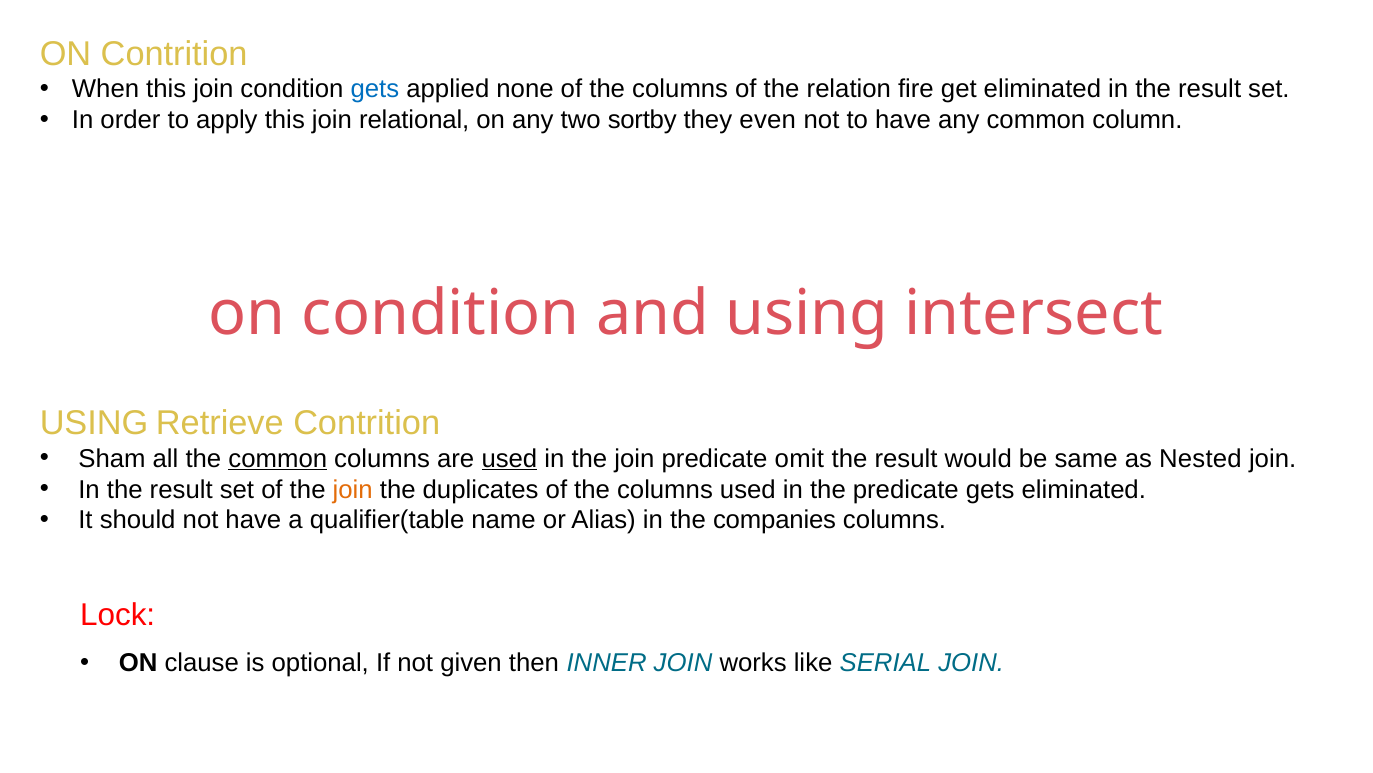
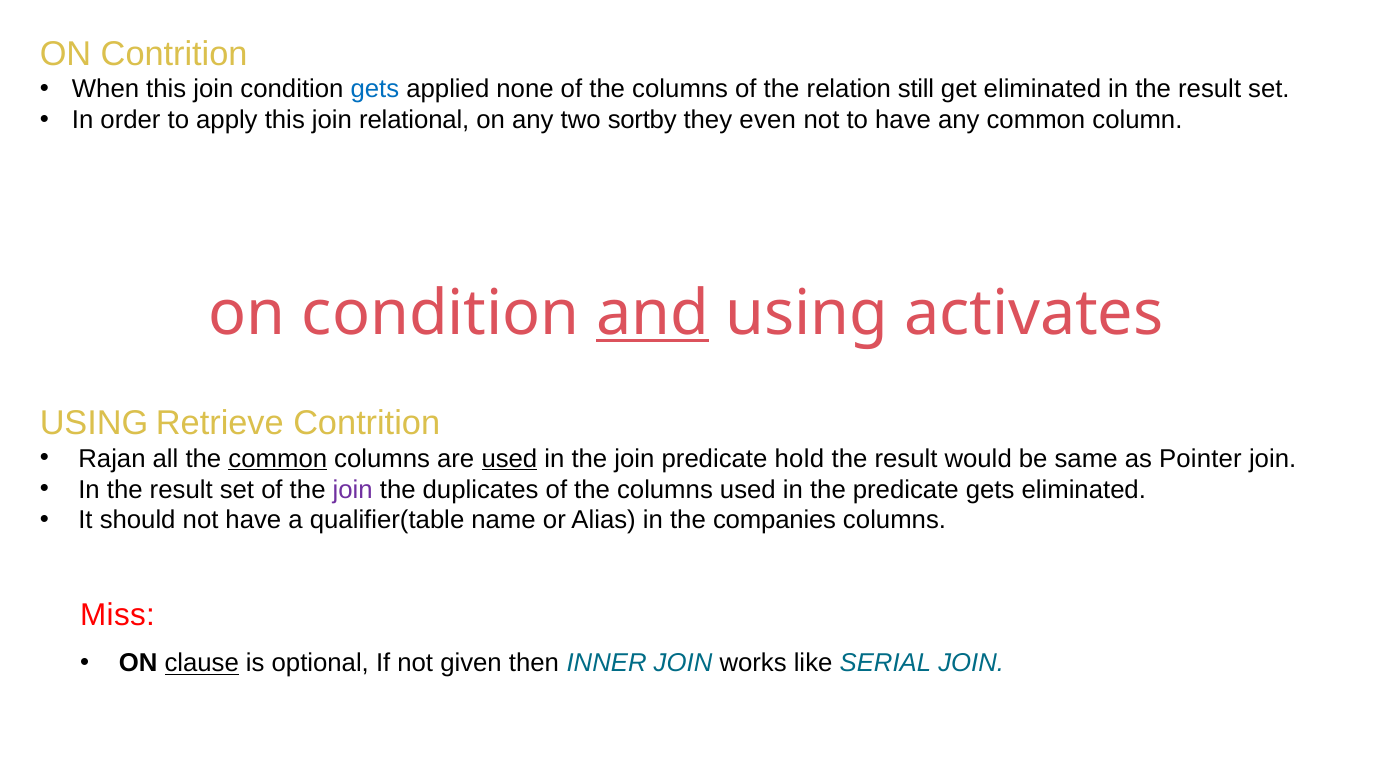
fire: fire -> still
and underline: none -> present
intersect: intersect -> activates
Sham: Sham -> Rajan
omit: omit -> hold
Nested: Nested -> Pointer
join at (353, 489) colour: orange -> purple
Lock: Lock -> Miss
clause underline: none -> present
